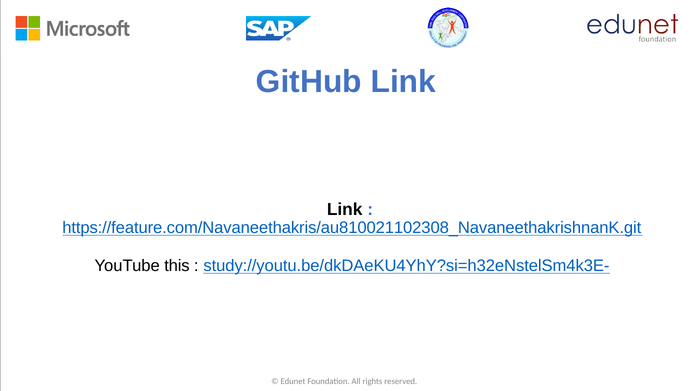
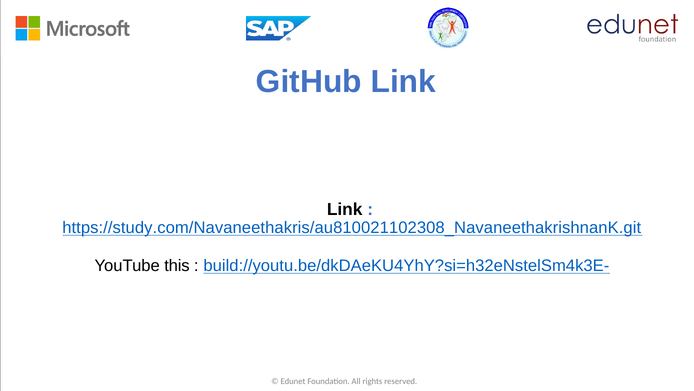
https://feature.com/Navaneethakris/au810021102308_NavaneethakrishnanK.git: https://feature.com/Navaneethakris/au810021102308_NavaneethakrishnanK.git -> https://study.com/Navaneethakris/au810021102308_NavaneethakrishnanK.git
study://youtu.be/dkDAeKU4YhY?si=h32eNstelSm4k3E-: study://youtu.be/dkDAeKU4YhY?si=h32eNstelSm4k3E- -> build://youtu.be/dkDAeKU4YhY?si=h32eNstelSm4k3E-
